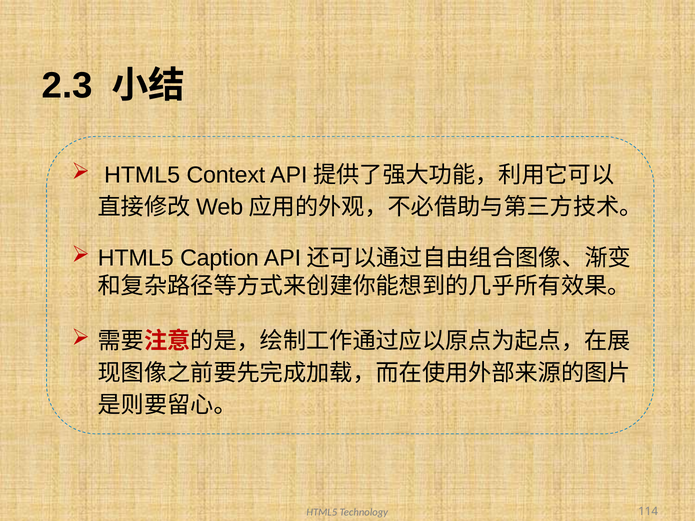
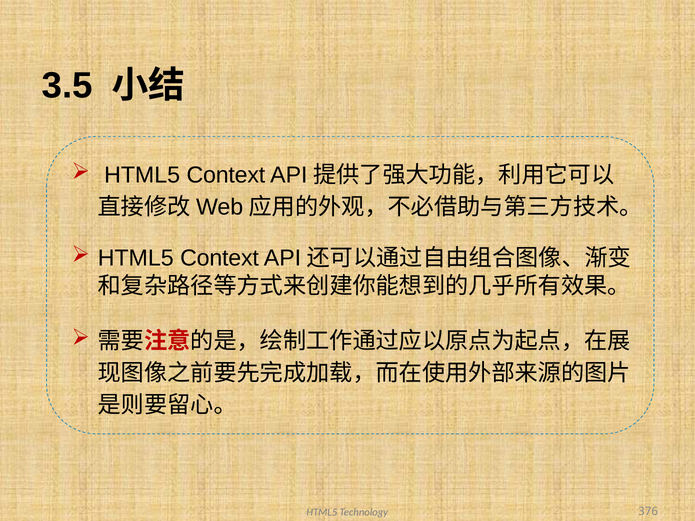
2.3: 2.3 -> 3.5
Caption at (220, 258): Caption -> Context
114: 114 -> 376
